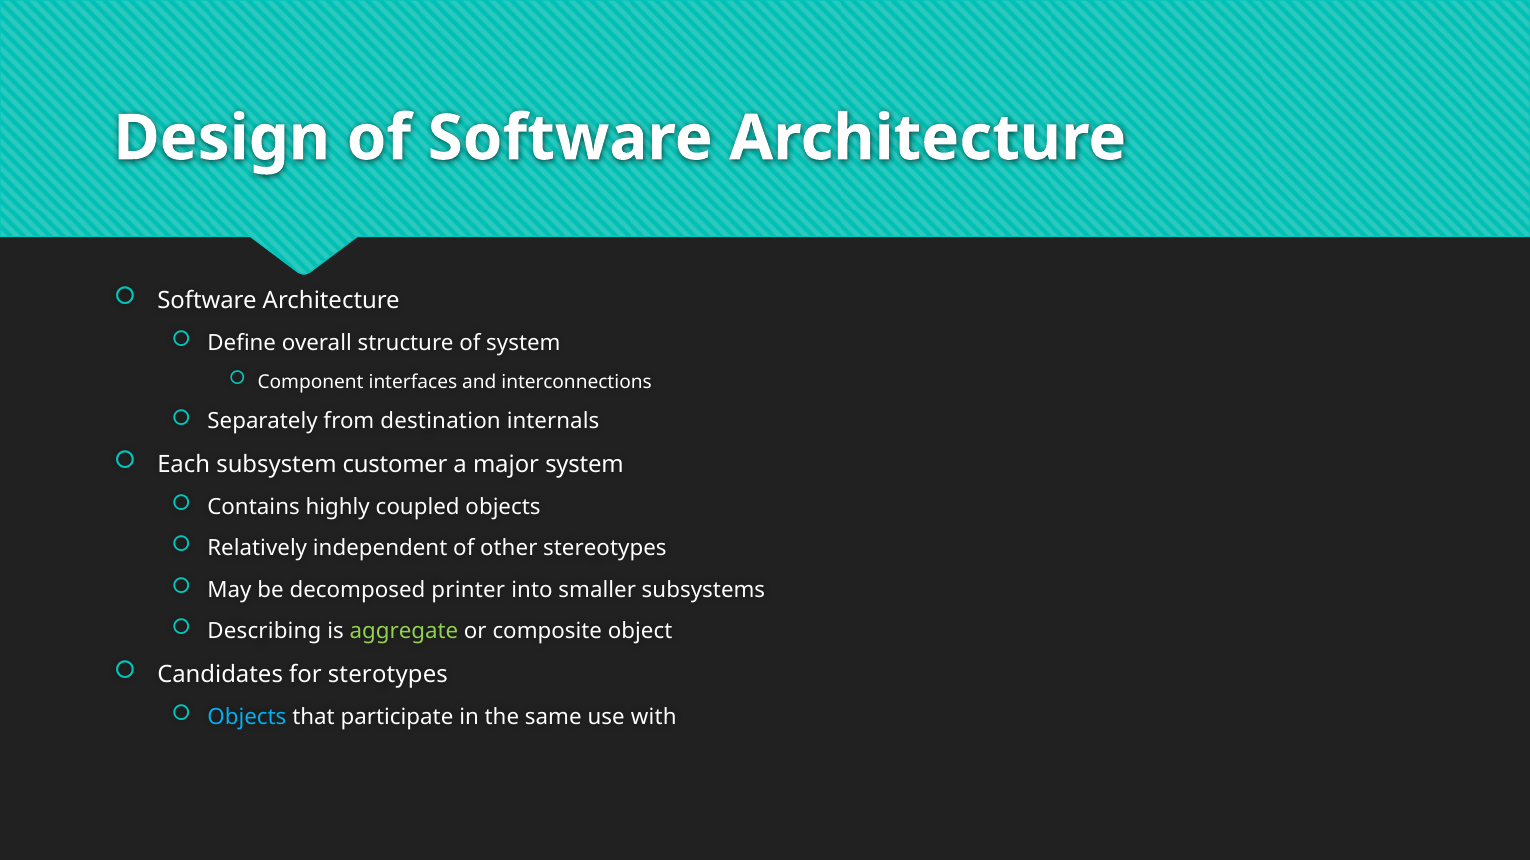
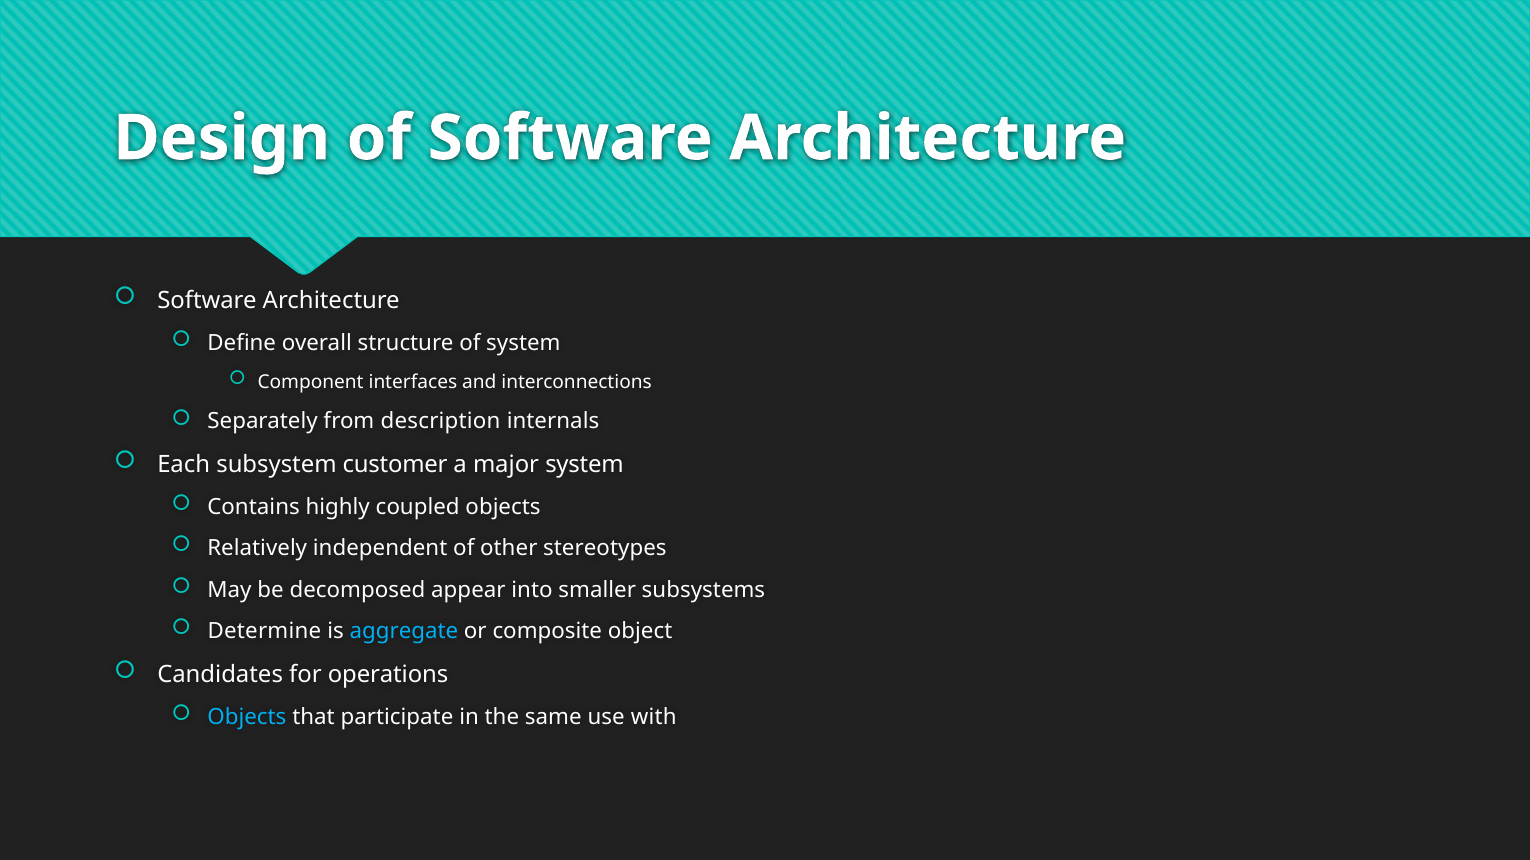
destination: destination -> description
printer: printer -> appear
Describing: Describing -> Determine
aggregate colour: light green -> light blue
sterotypes: sterotypes -> operations
